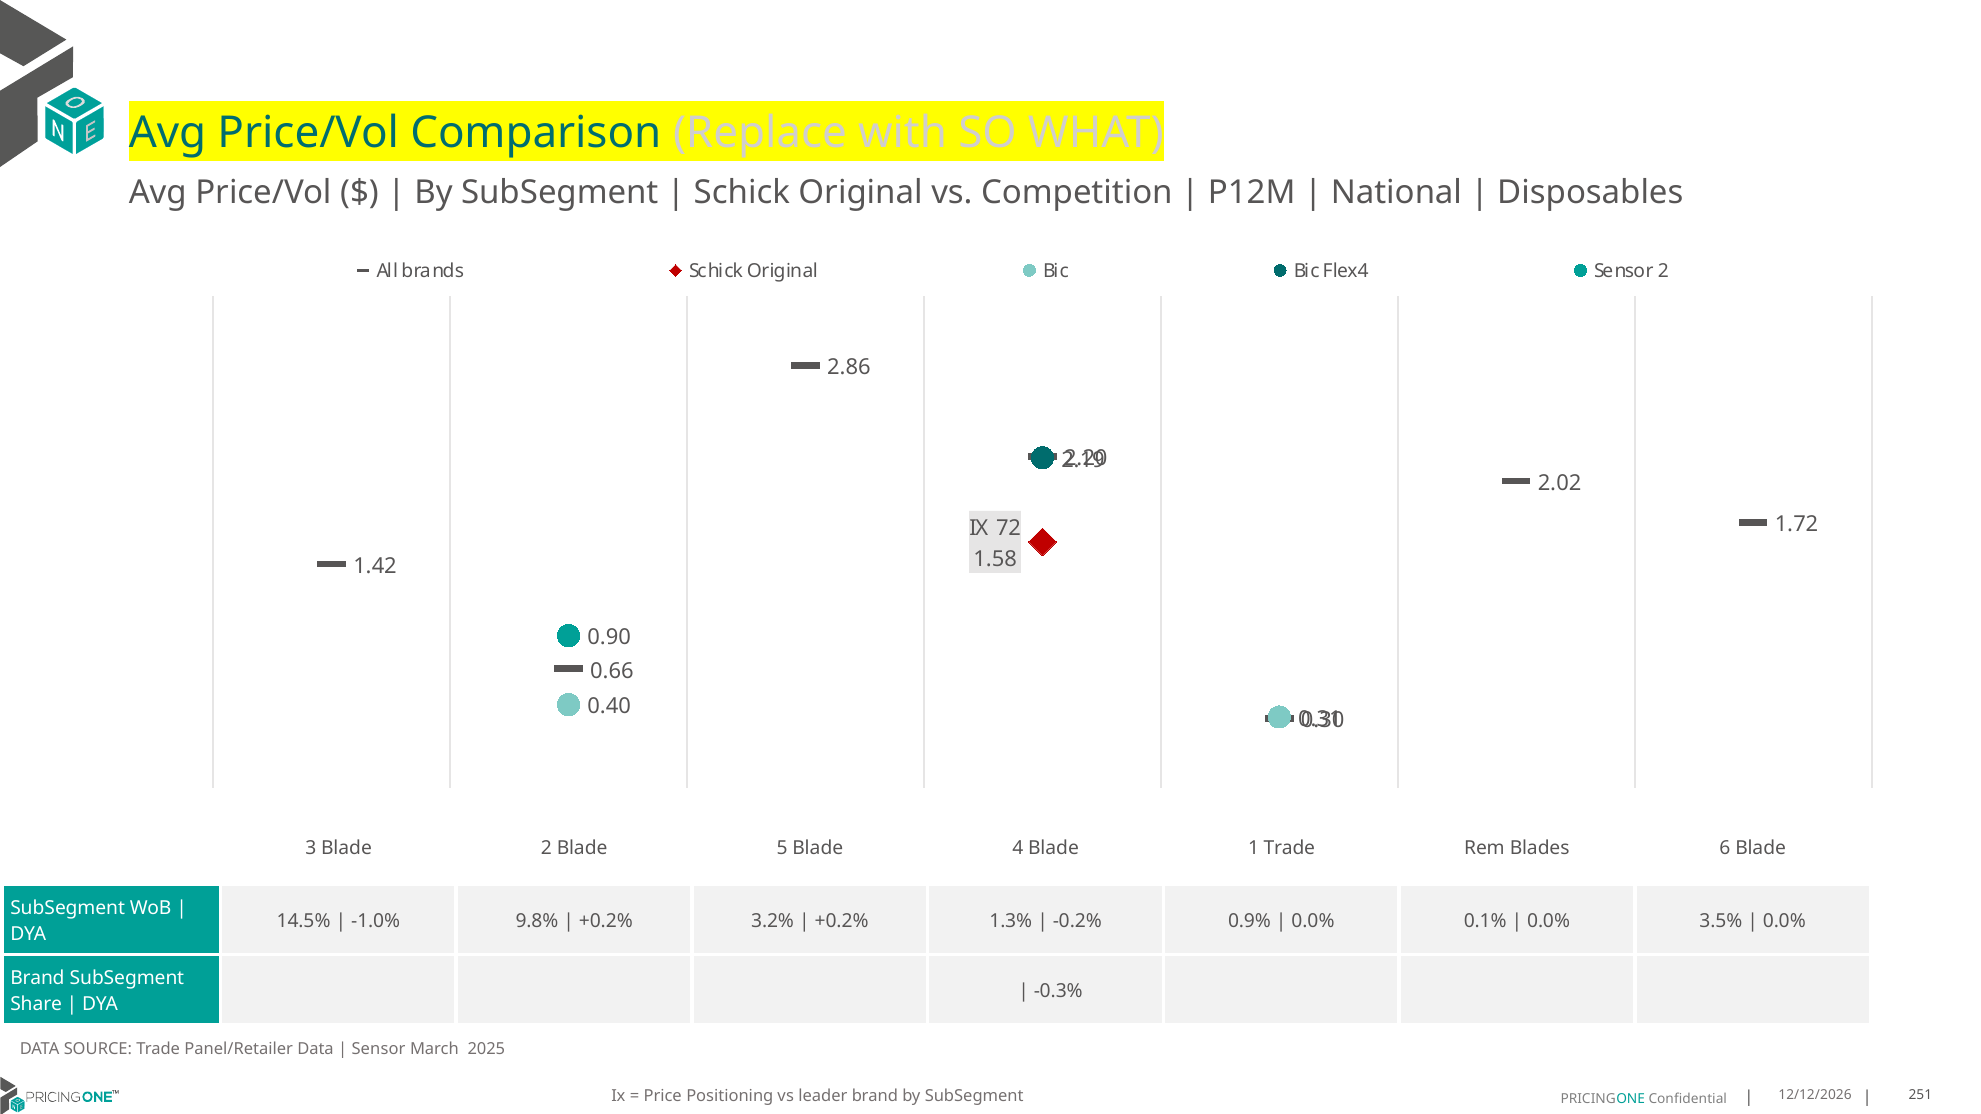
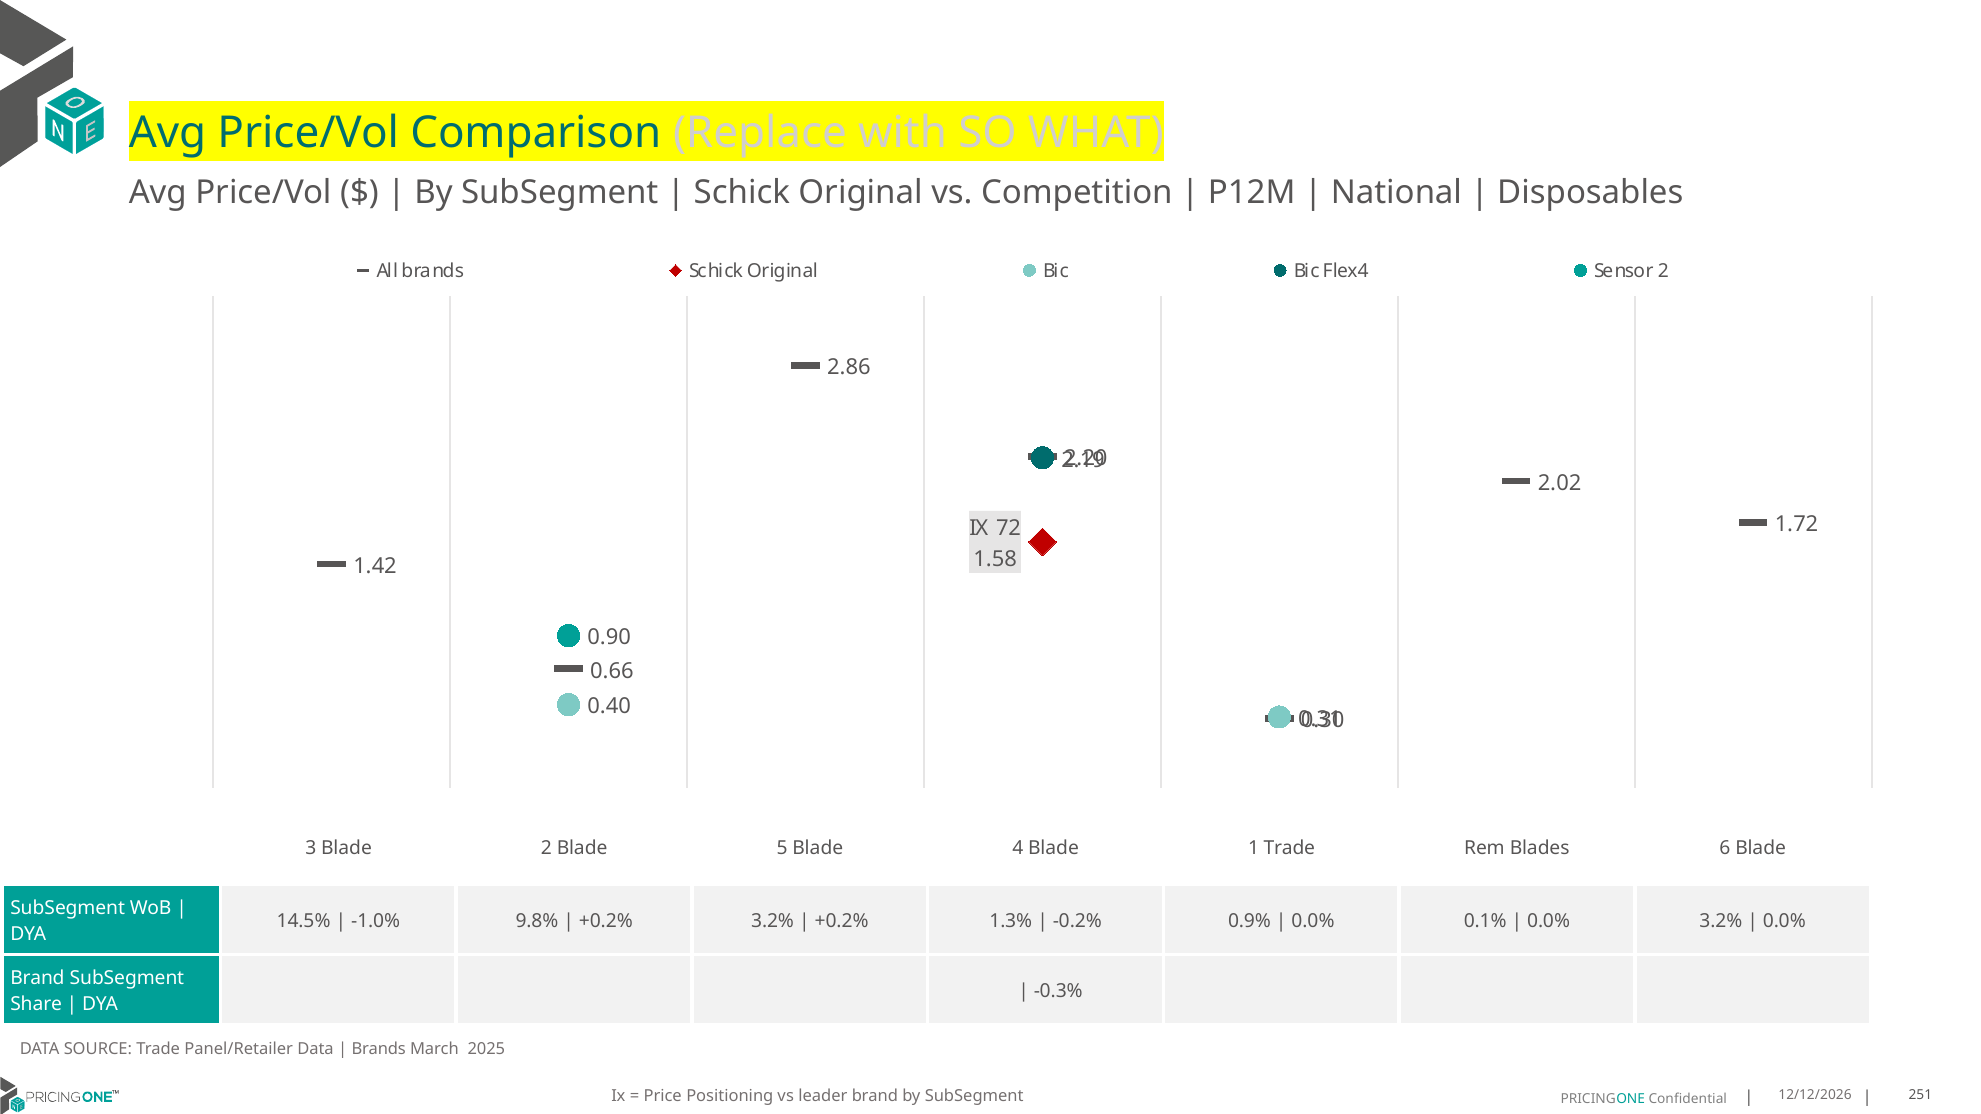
0.0% 3.5%: 3.5% -> 3.2%
Sensor at (379, 1050): Sensor -> Brands
